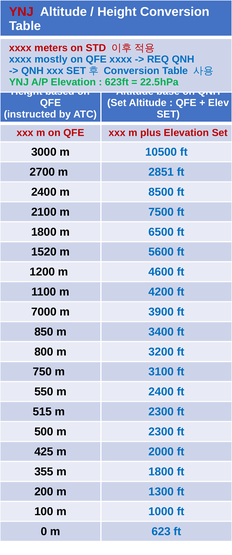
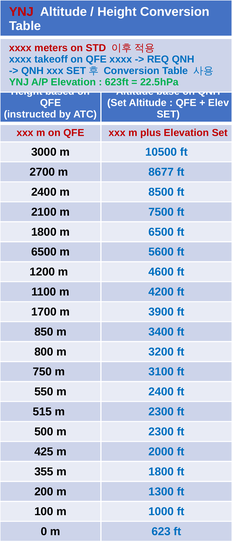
mostly: mostly -> takeoff
2851: 2851 -> 8677
1520 at (44, 252): 1520 -> 6500
7000: 7000 -> 1700
